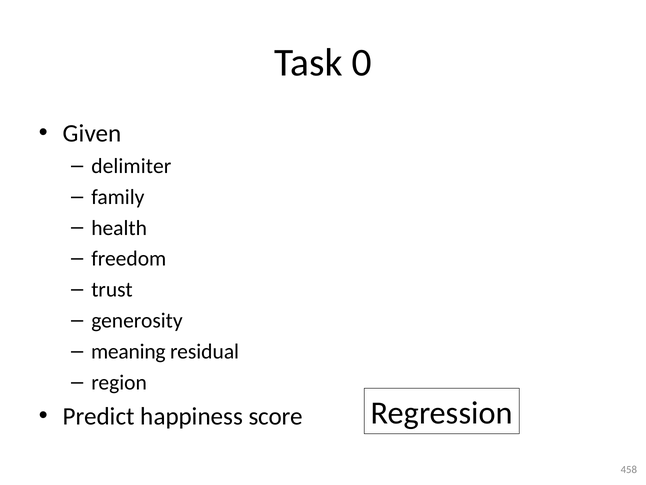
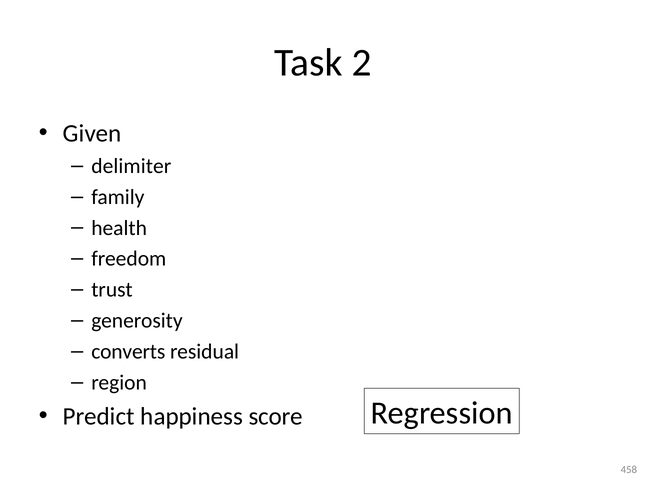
0: 0 -> 2
meaning: meaning -> converts
